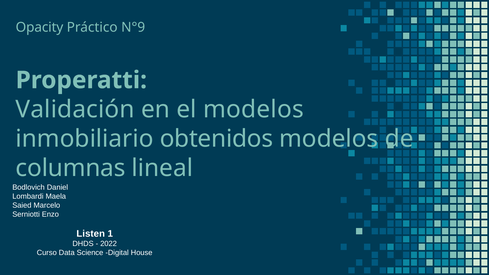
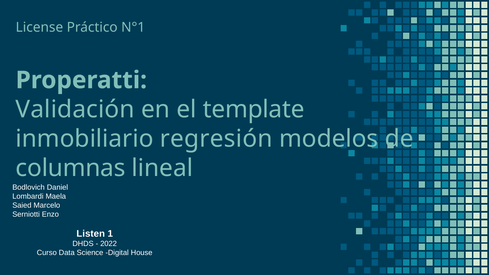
Opacity: Opacity -> License
N°9: N°9 -> N°1
el modelos: modelos -> template
obtenidos: obtenidos -> regresión
